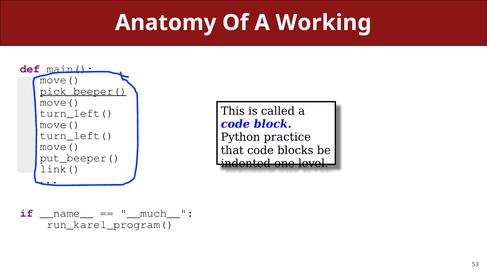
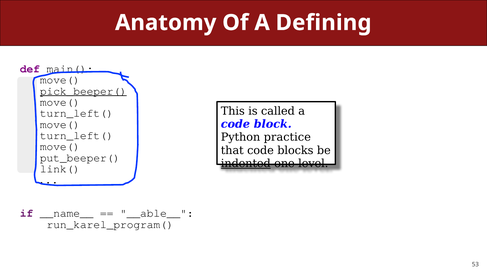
Working: Working -> Defining
indented underline: none -> present
__much__: __much__ -> __able__
